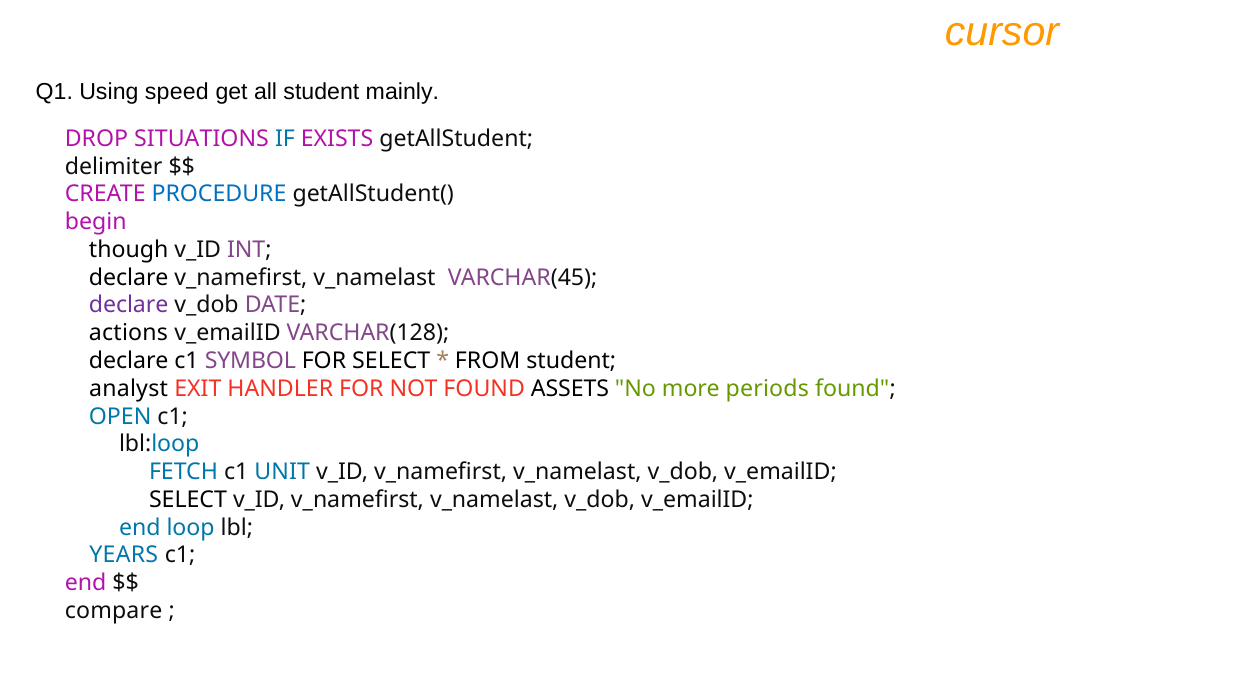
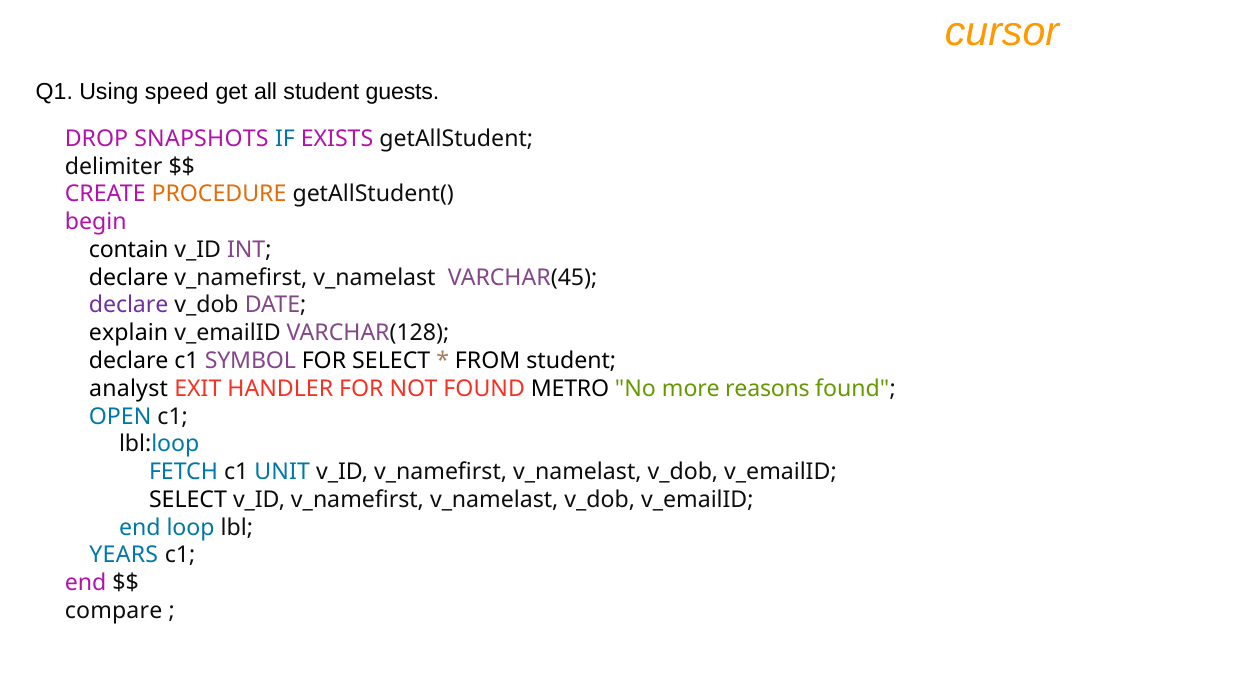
mainly: mainly -> guests
SITUATIONS: SITUATIONS -> SNAPSHOTS
PROCEDURE colour: blue -> orange
though: though -> contain
actions: actions -> explain
ASSETS: ASSETS -> METRO
periods: periods -> reasons
